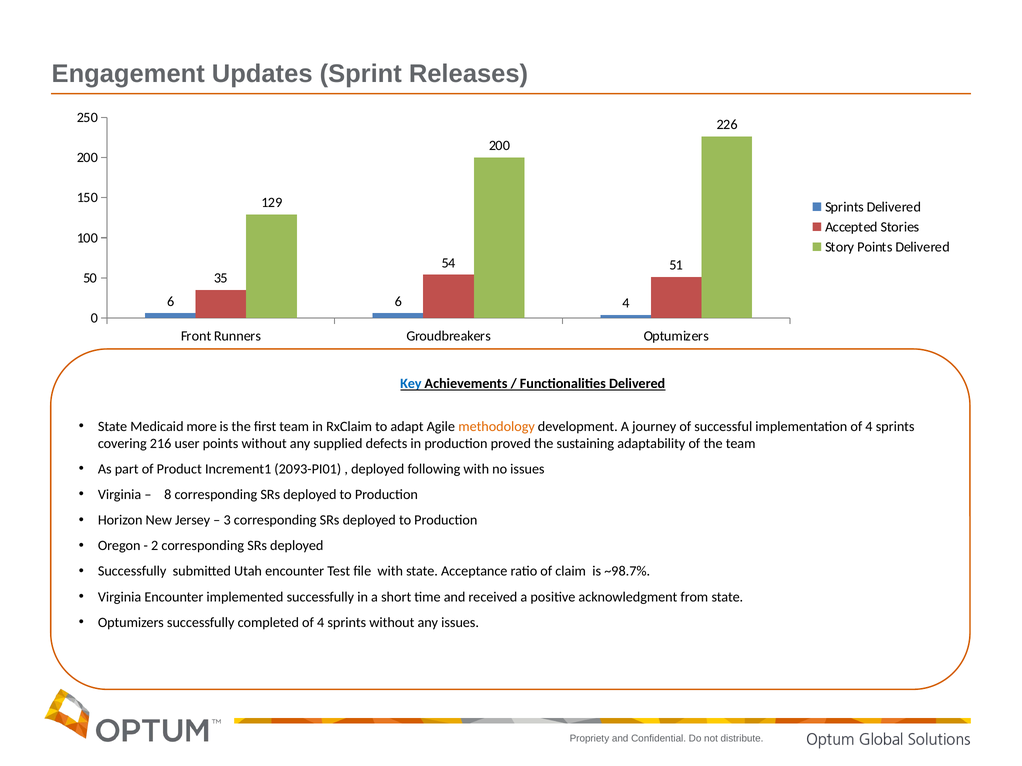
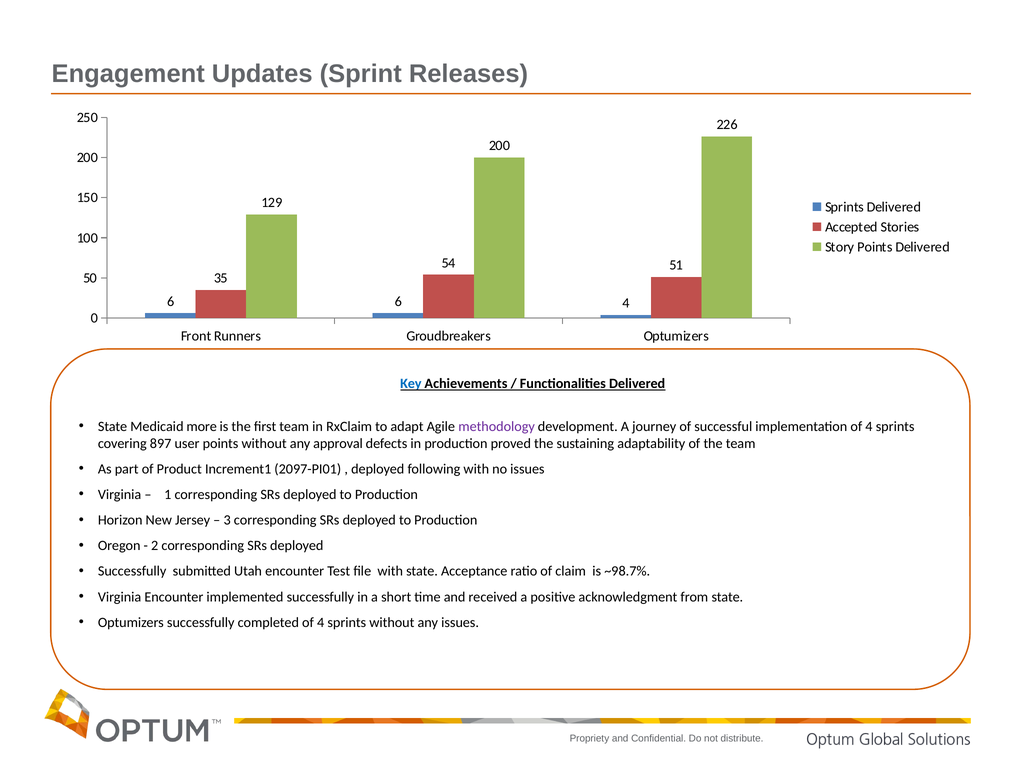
methodology colour: orange -> purple
216: 216 -> 897
supplied: supplied -> approval
2093-PI01: 2093-PI01 -> 2097-PI01
8: 8 -> 1
